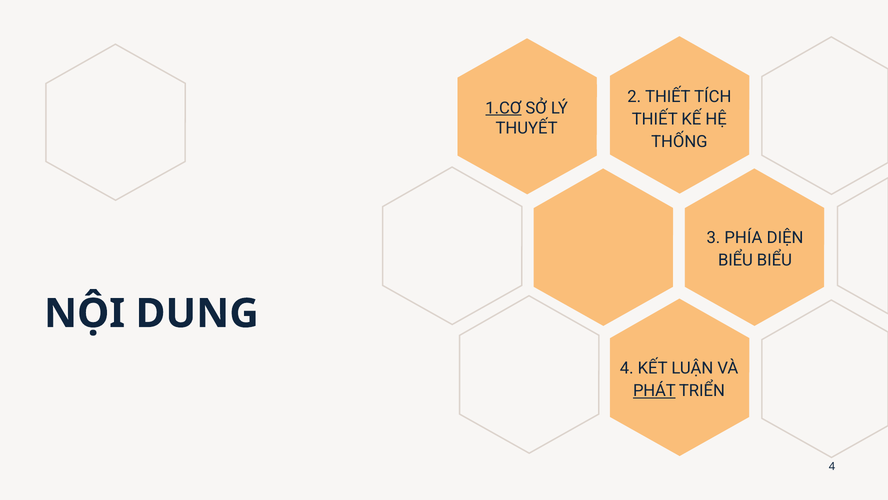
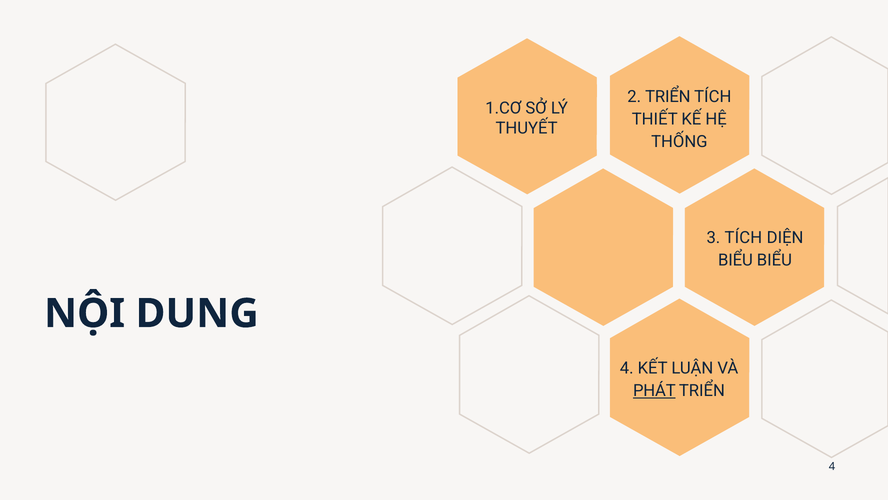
2 THIẾT: THIẾT -> TRIỂN
1.CƠ underline: present -> none
3 PHÍA: PHÍA -> TÍCH
